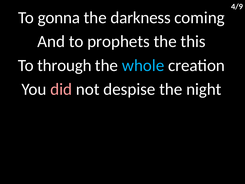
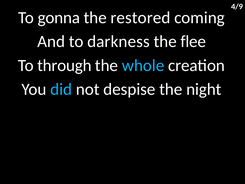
darkness: darkness -> restored
prophets: prophets -> darkness
this: this -> flee
did colour: pink -> light blue
